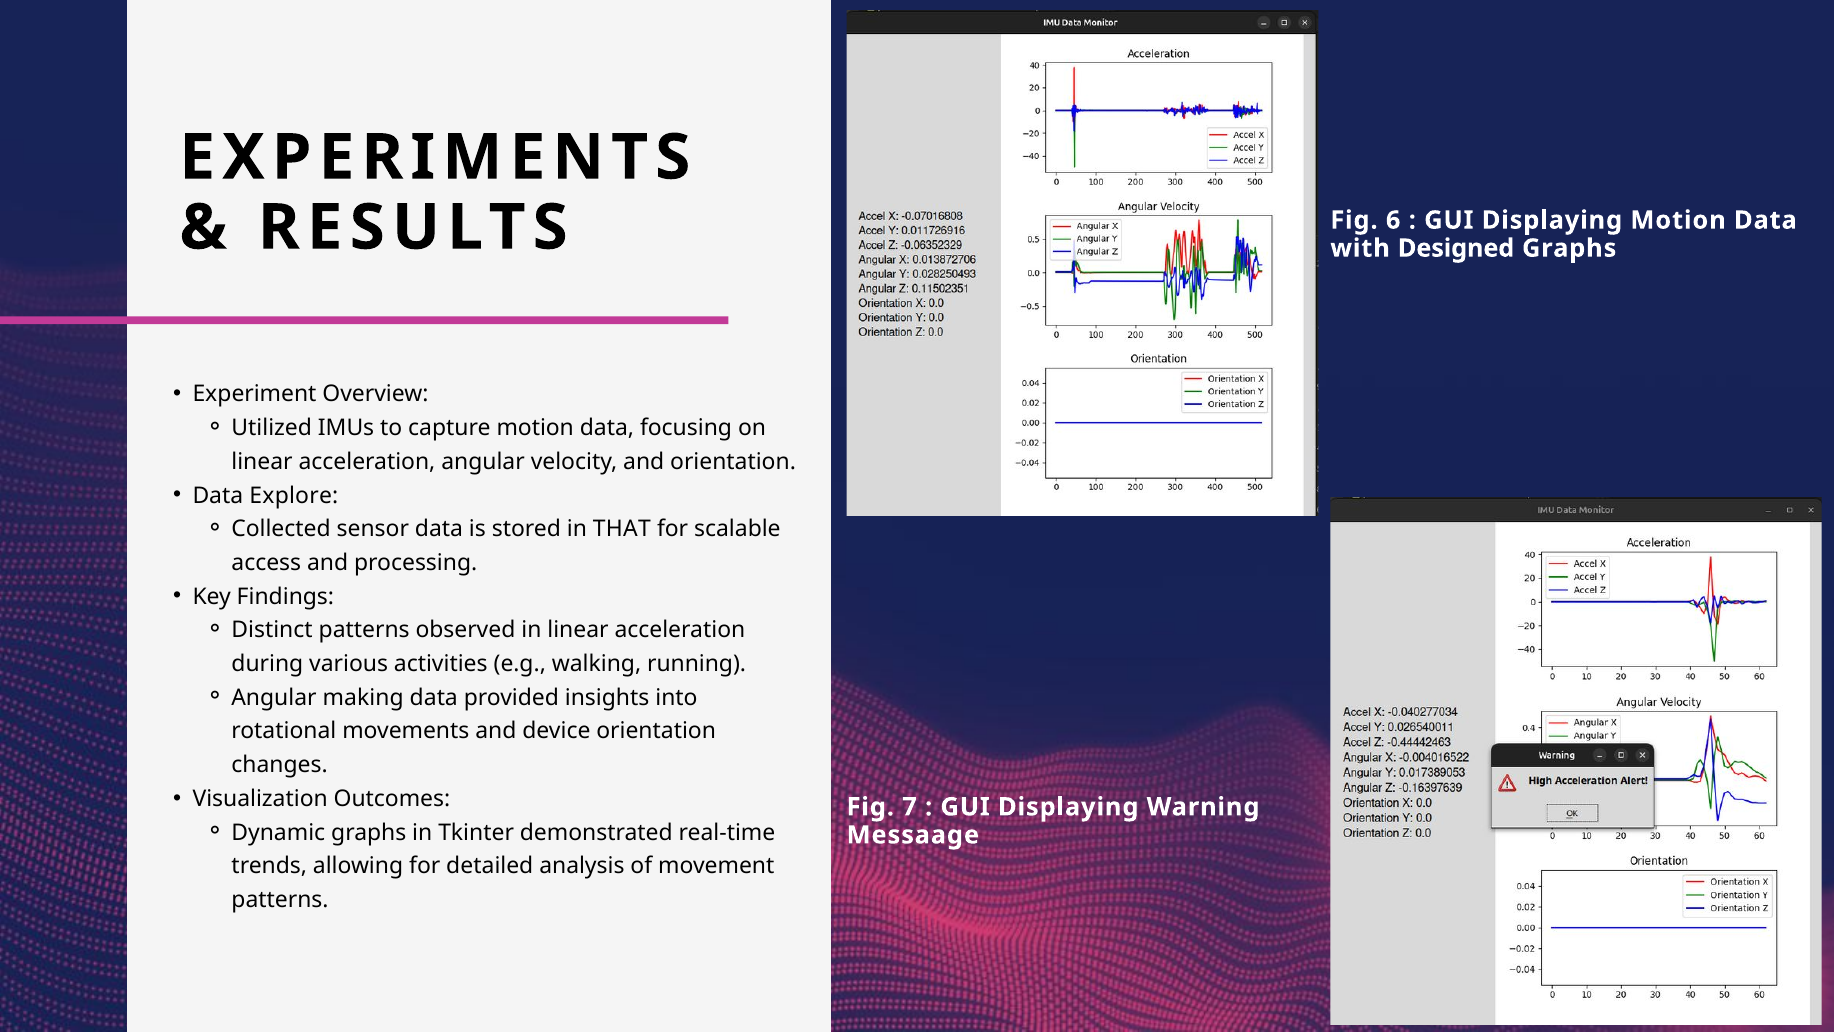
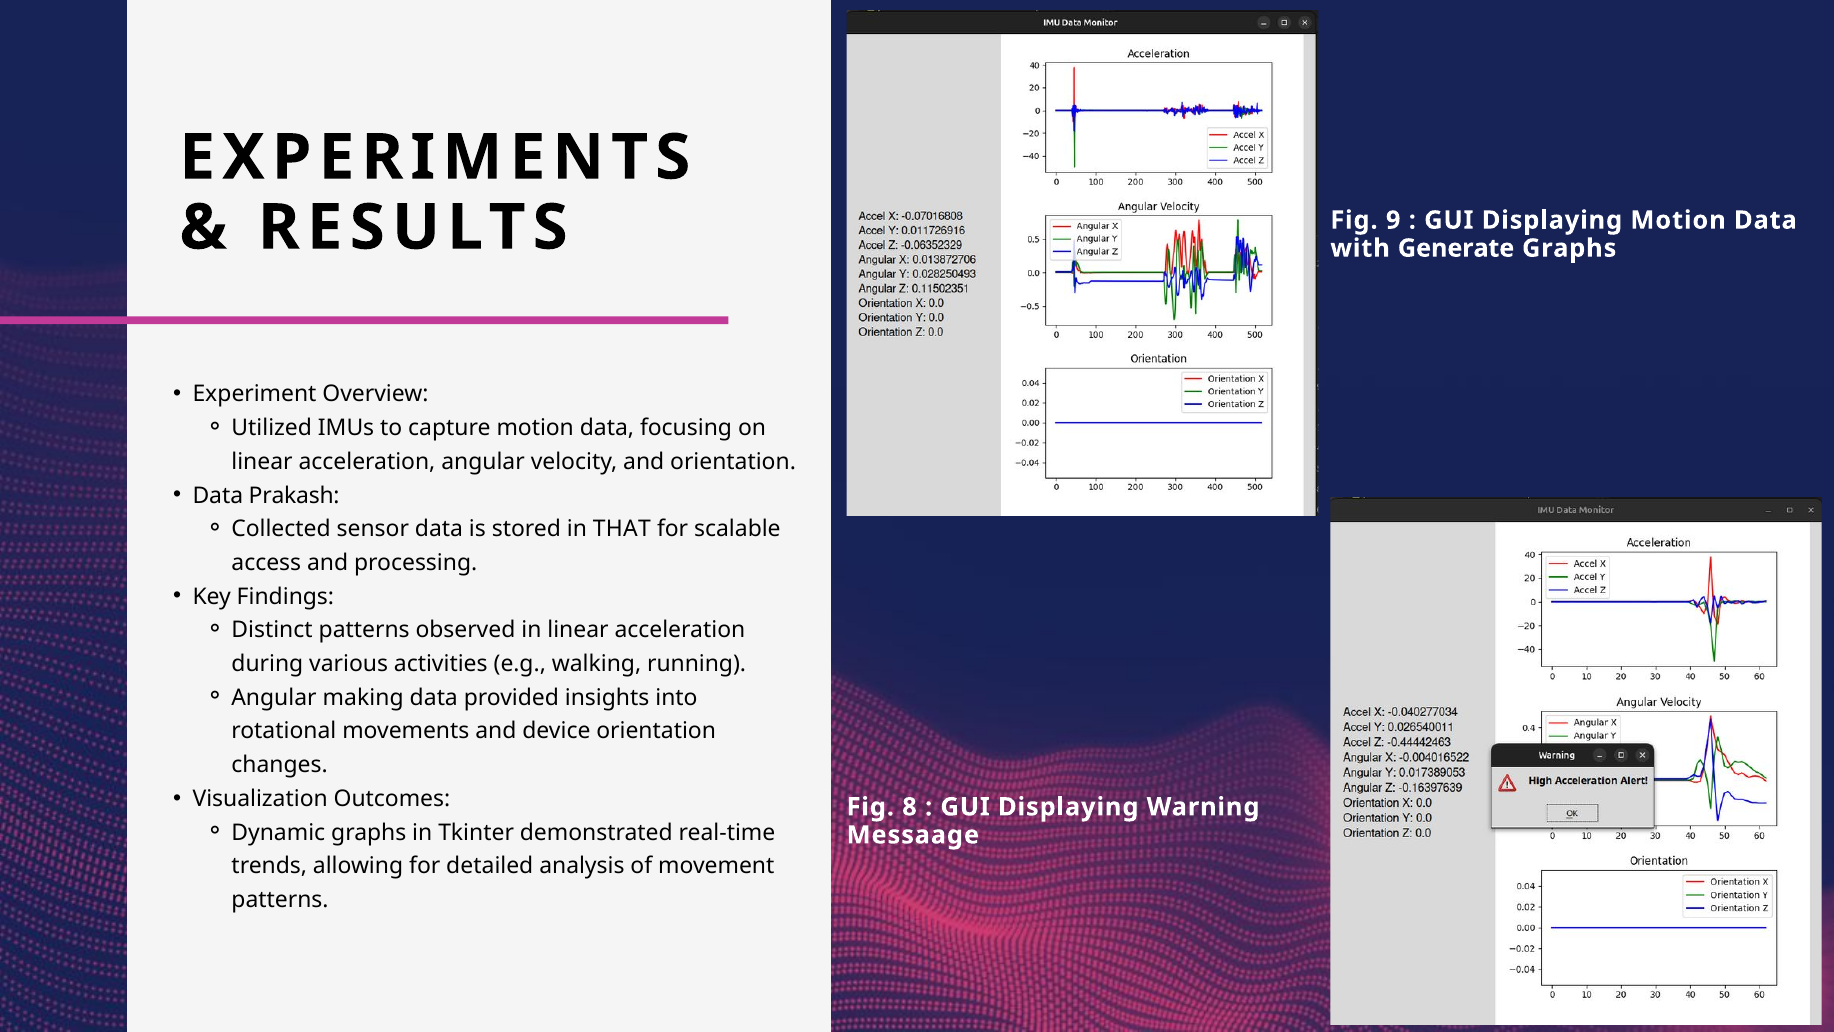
6: 6 -> 9
Designed: Designed -> Generate
Explore: Explore -> Prakash
7: 7 -> 8
